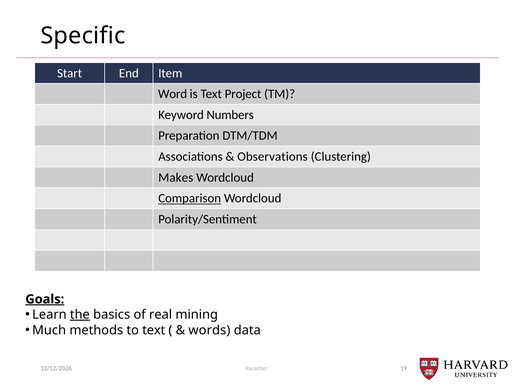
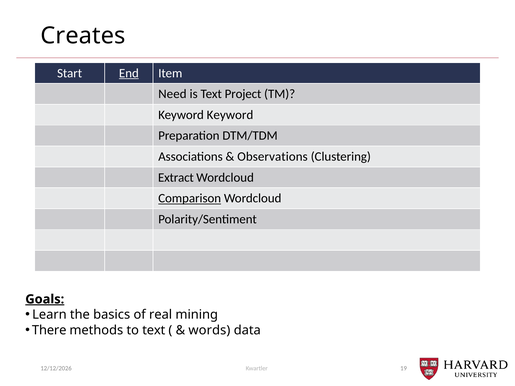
Specific: Specific -> Creates
End underline: none -> present
Word: Word -> Need
Keyword Numbers: Numbers -> Keyword
Makes: Makes -> Extract
the underline: present -> none
Much: Much -> There
